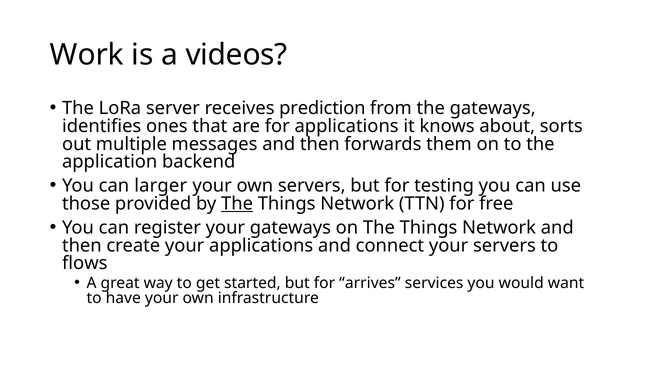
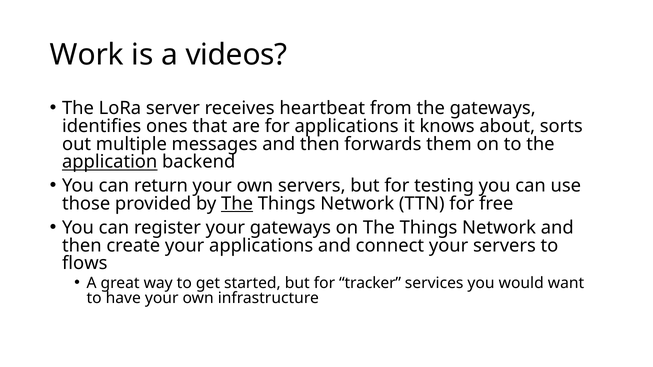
prediction: prediction -> heartbeat
application underline: none -> present
larger: larger -> return
arrives: arrives -> tracker
